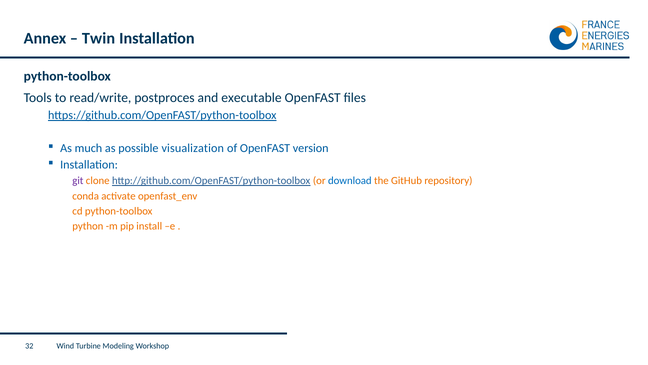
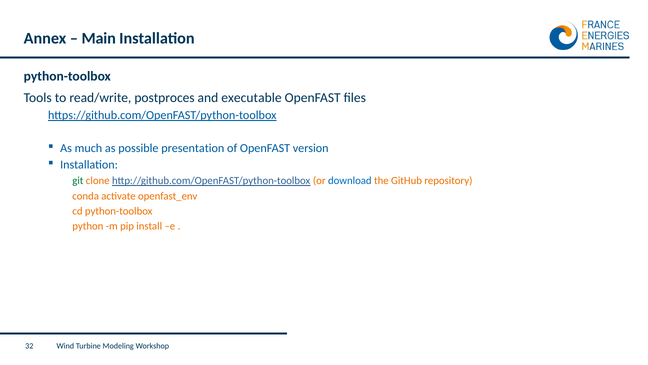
Twin: Twin -> Main
visualization: visualization -> presentation
git colour: purple -> green
